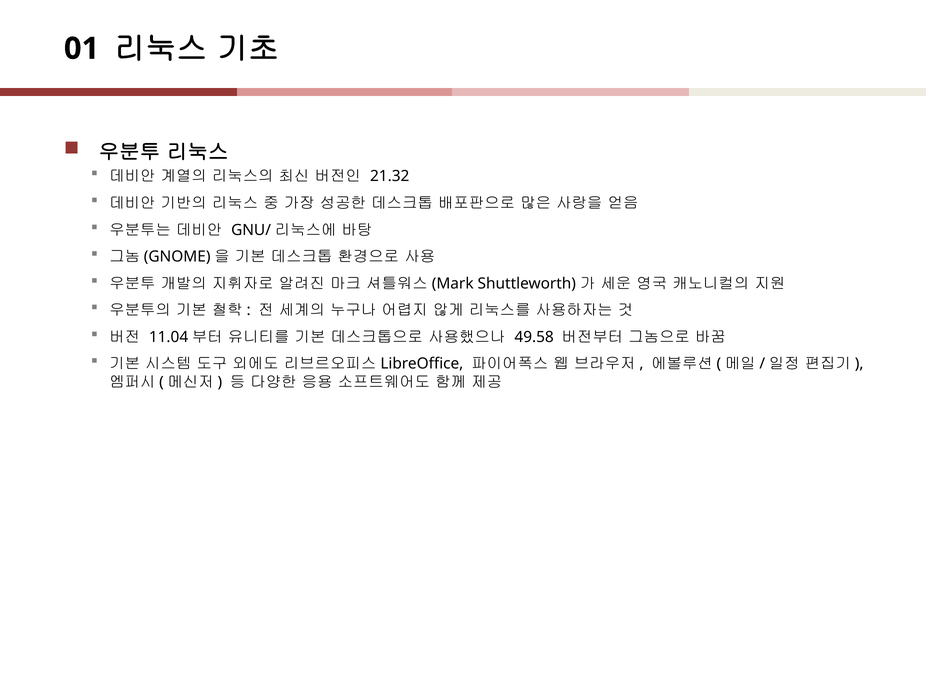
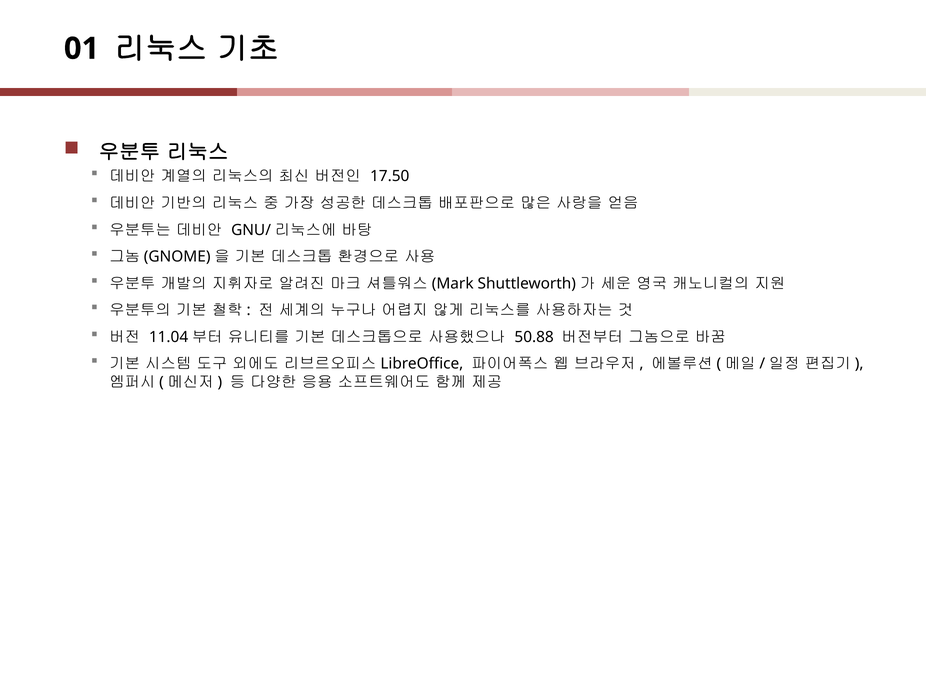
21.32: 21.32 -> 17.50
49.58: 49.58 -> 50.88
